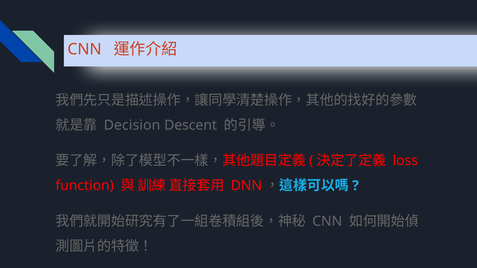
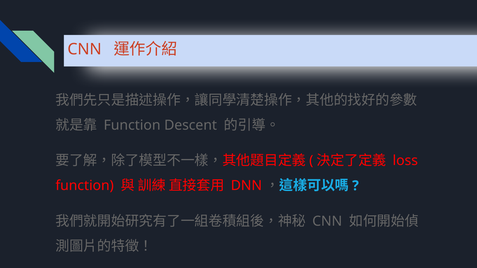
Decision at (132, 125): Decision -> Function
